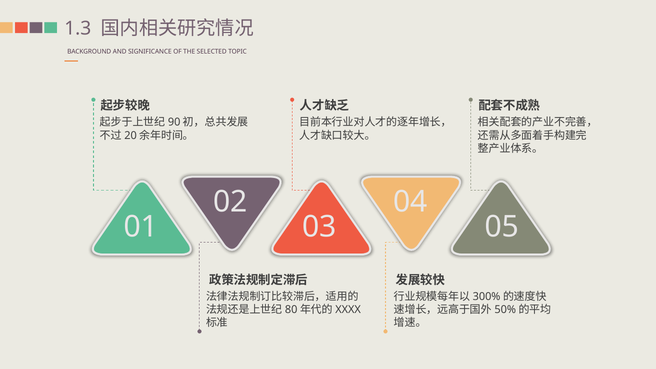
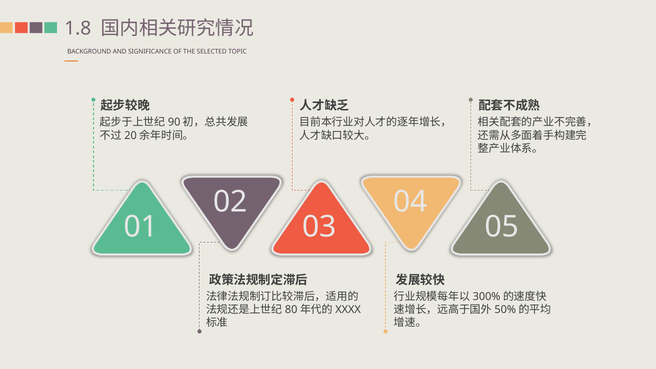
1.3: 1.3 -> 1.8
